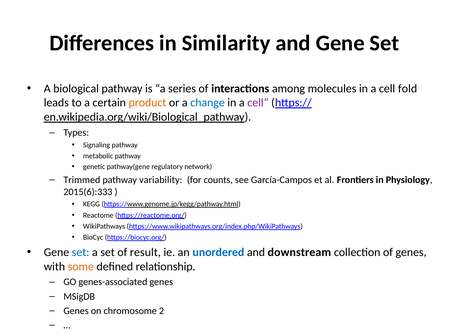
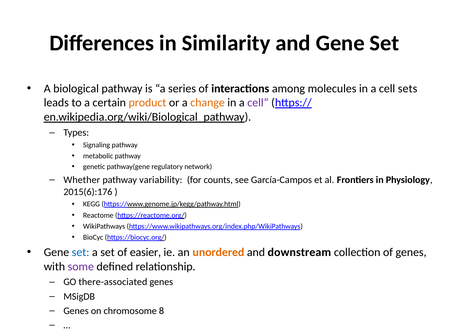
fold: fold -> sets
change colour: blue -> orange
Trimmed: Trimmed -> Whether
2015(6):333: 2015(6):333 -> 2015(6):176
result: result -> easier
unordered colour: blue -> orange
some colour: orange -> purple
genes-associated: genes-associated -> there-associated
2: 2 -> 8
